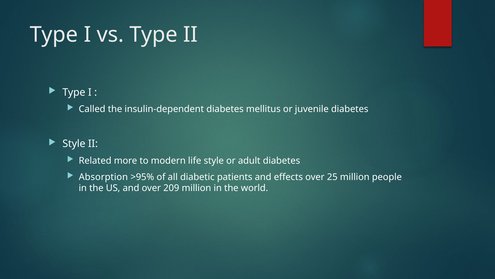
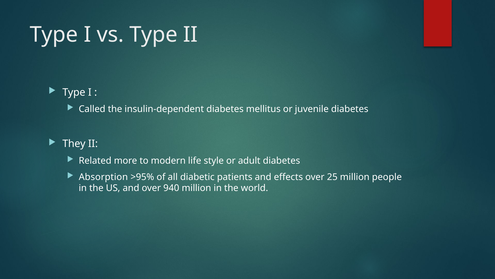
Style at (74, 143): Style -> They
209: 209 -> 940
